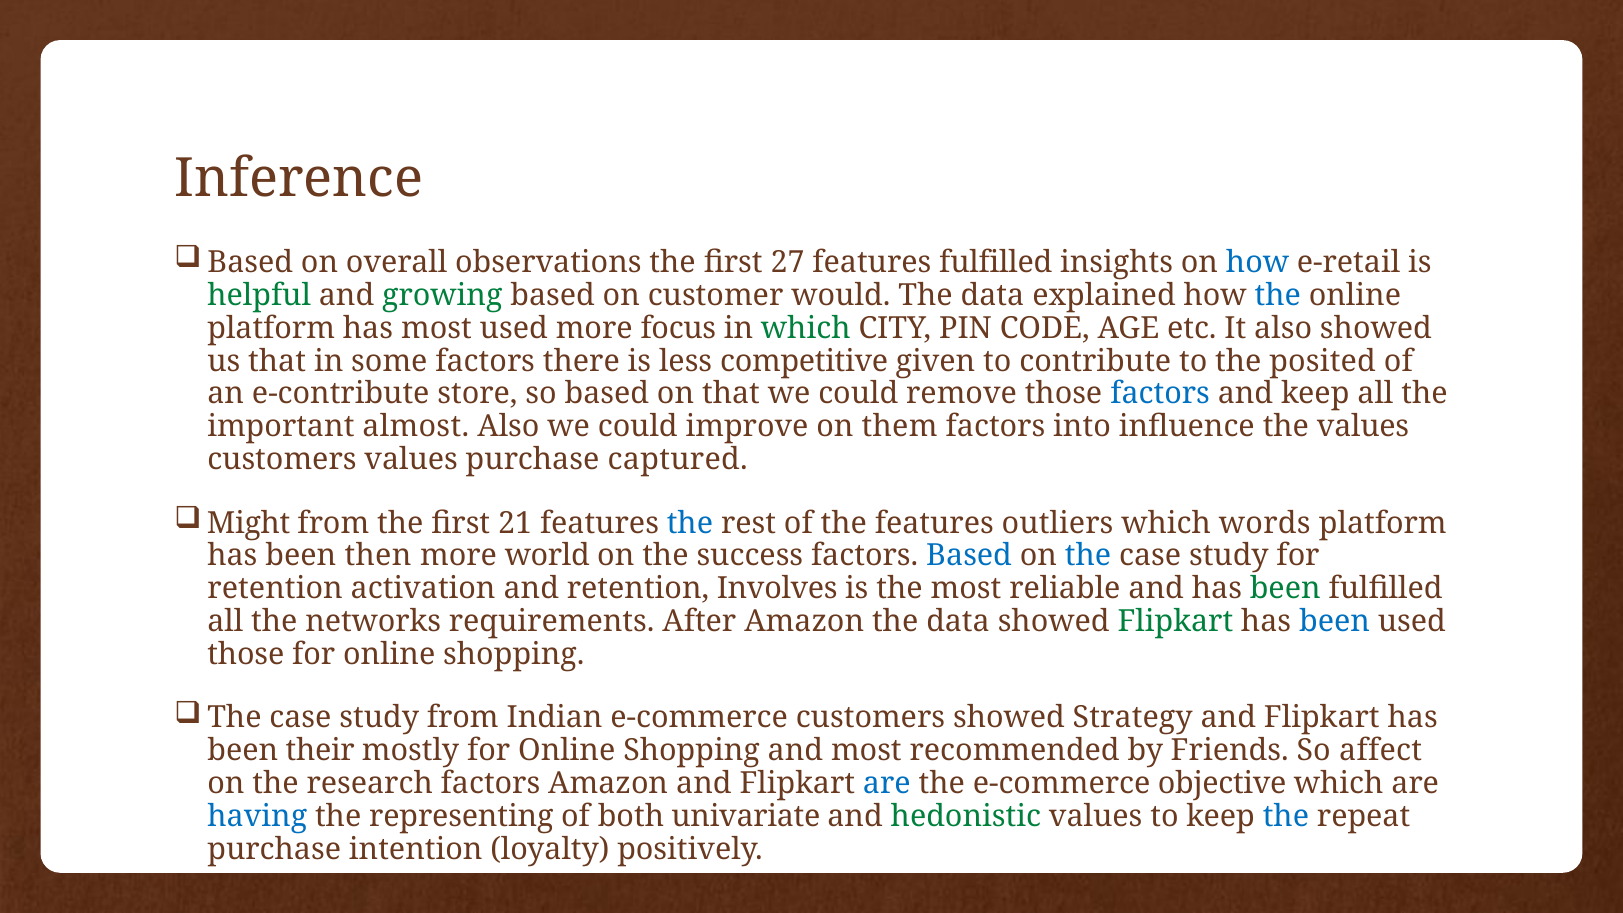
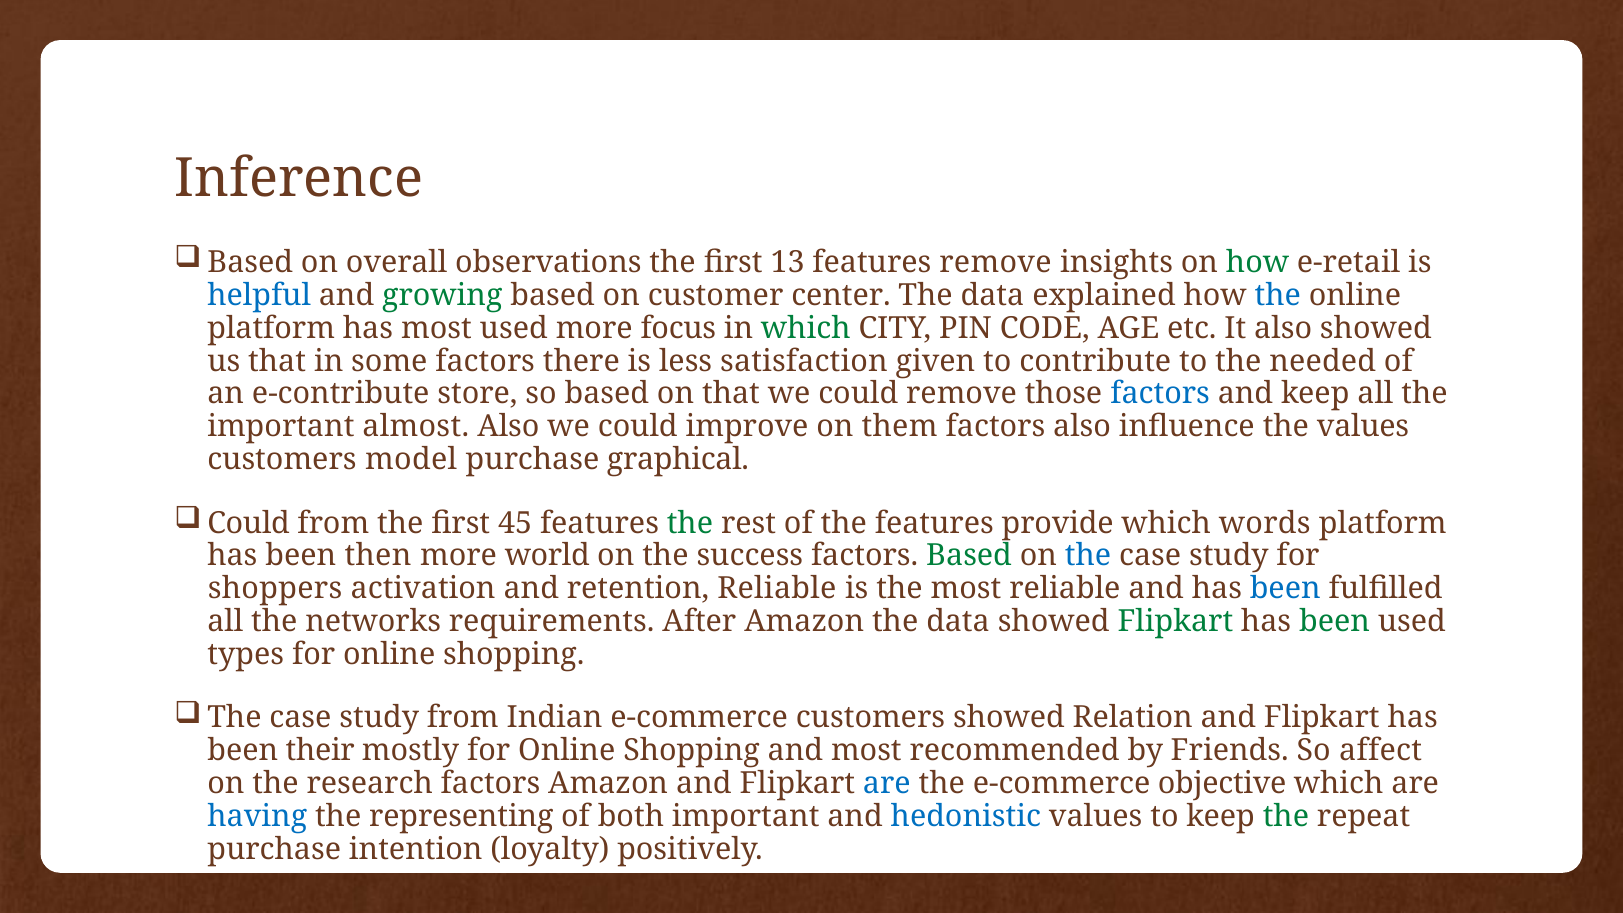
27: 27 -> 13
features fulfilled: fulfilled -> remove
how at (1258, 262) colour: blue -> green
helpful colour: green -> blue
would: would -> center
competitive: competitive -> satisfaction
posited: posited -> needed
factors into: into -> also
customers values: values -> model
captured: captured -> graphical
Might at (249, 523): Might -> Could
21: 21 -> 45
the at (690, 523) colour: blue -> green
outliers: outliers -> provide
Based at (969, 556) colour: blue -> green
retention at (275, 589): retention -> shoppers
retention Involves: Involves -> Reliable
been at (1285, 589) colour: green -> blue
been at (1335, 622) colour: blue -> green
those at (246, 655): those -> types
Strategy: Strategy -> Relation
both univariate: univariate -> important
hedonistic colour: green -> blue
the at (1286, 817) colour: blue -> green
